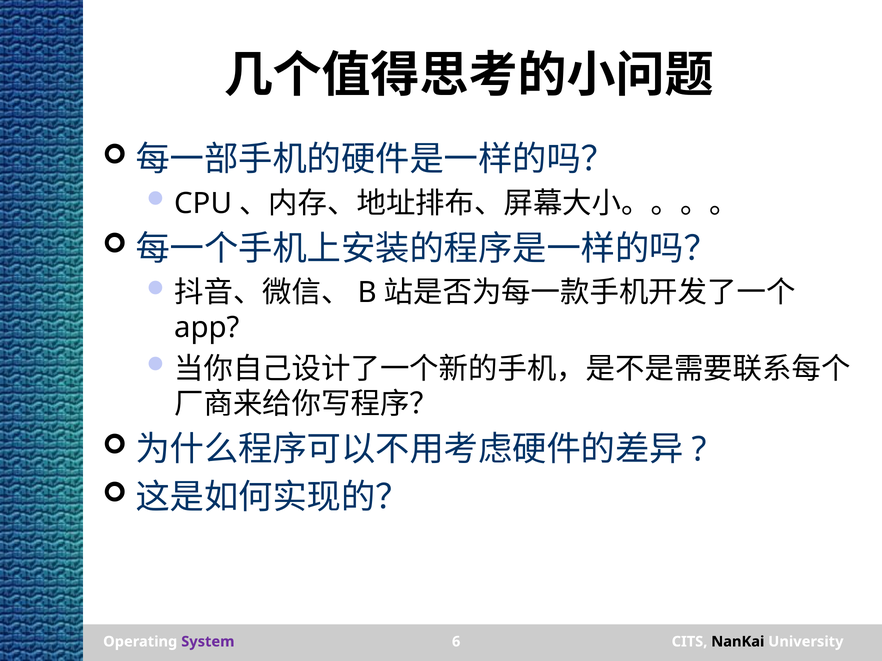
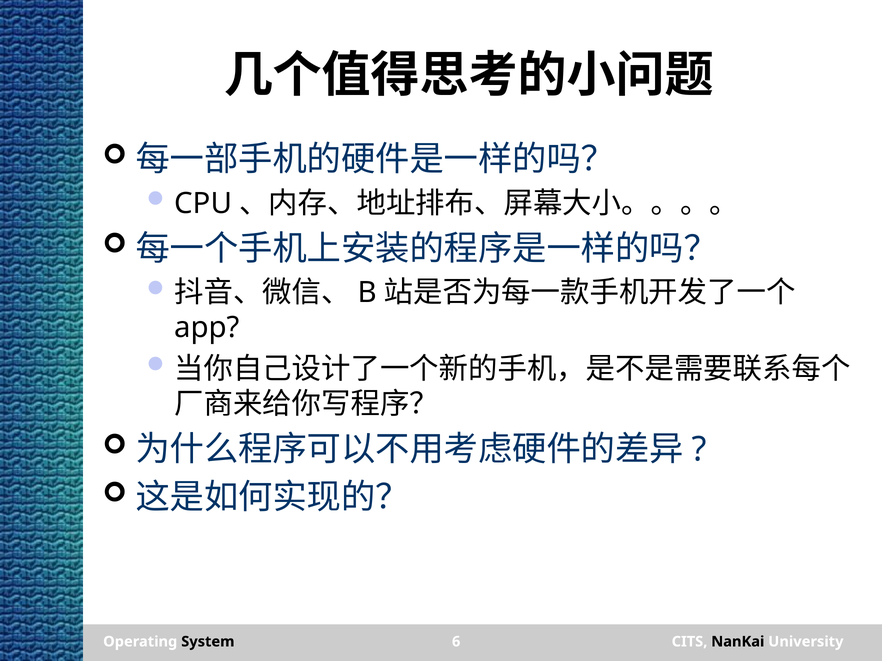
System colour: purple -> black
